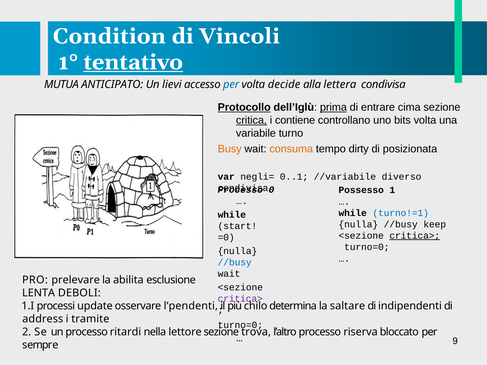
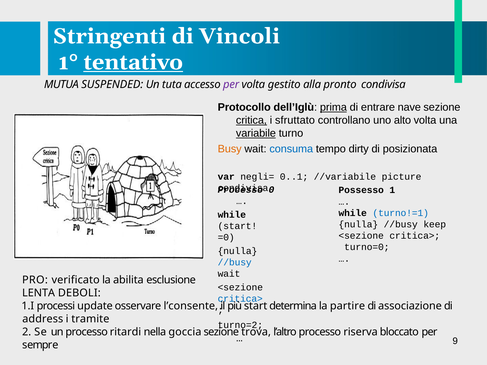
Condition: Condition -> Stringenti
ANTICIPATO: ANTICIPATO -> SUSPENDED
lievi: lievi -> tuta
per at (231, 85) colour: blue -> purple
decide: decide -> gestito
lettera: lettera -> pronto
Protocollo underline: present -> none
cima: cima -> nave
contiene: contiene -> sfruttato
bits: bits -> alto
variabile underline: none -> present
consuma colour: orange -> blue
diverso: diverso -> picture
critica> at (415, 236) underline: present -> none
prelevare: prelevare -> verificato
critica> at (240, 299) colour: purple -> blue
l’pendenti: l’pendenti -> l’consente
più chilo: chilo -> start
saltare: saltare -> partire
indipendenti: indipendenti -> associazione
turno=0 at (240, 325): turno=0 -> turno=2
lettore: lettore -> goccia
